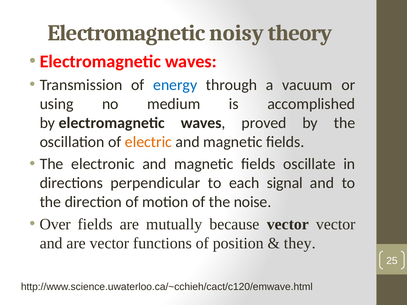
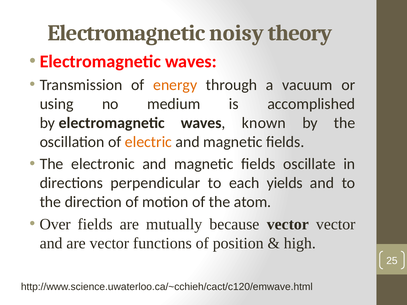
energy colour: blue -> orange
proved: proved -> known
signal: signal -> yields
noise: noise -> atom
they: they -> high
